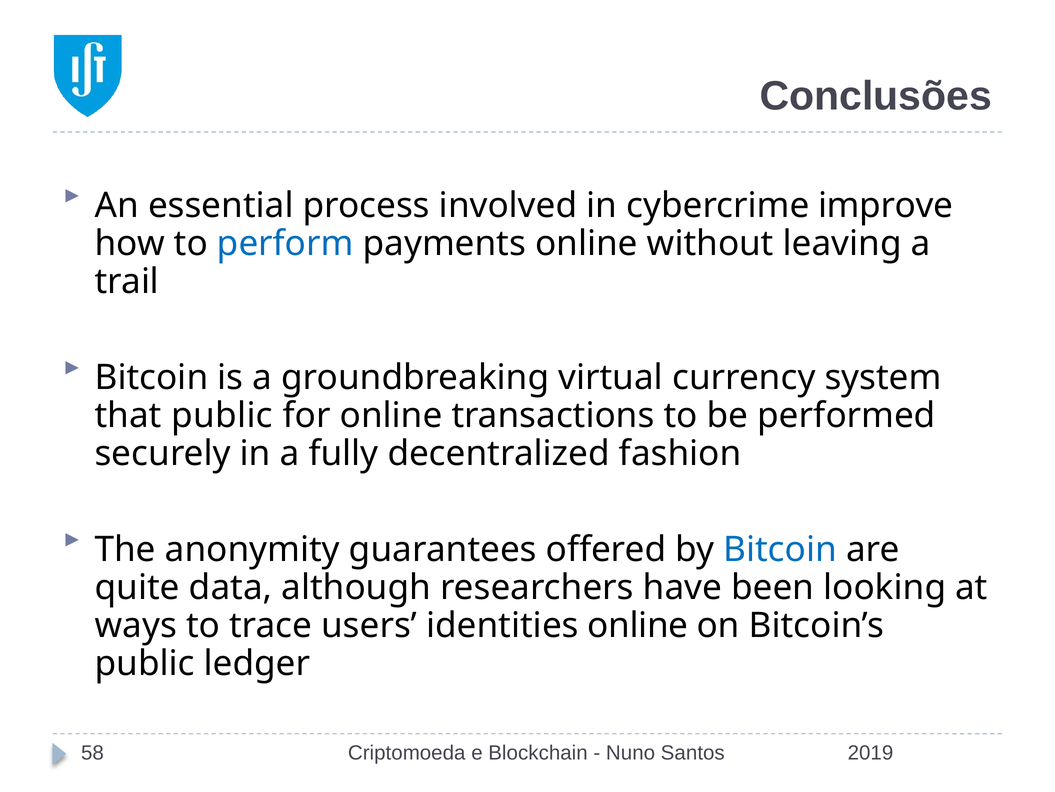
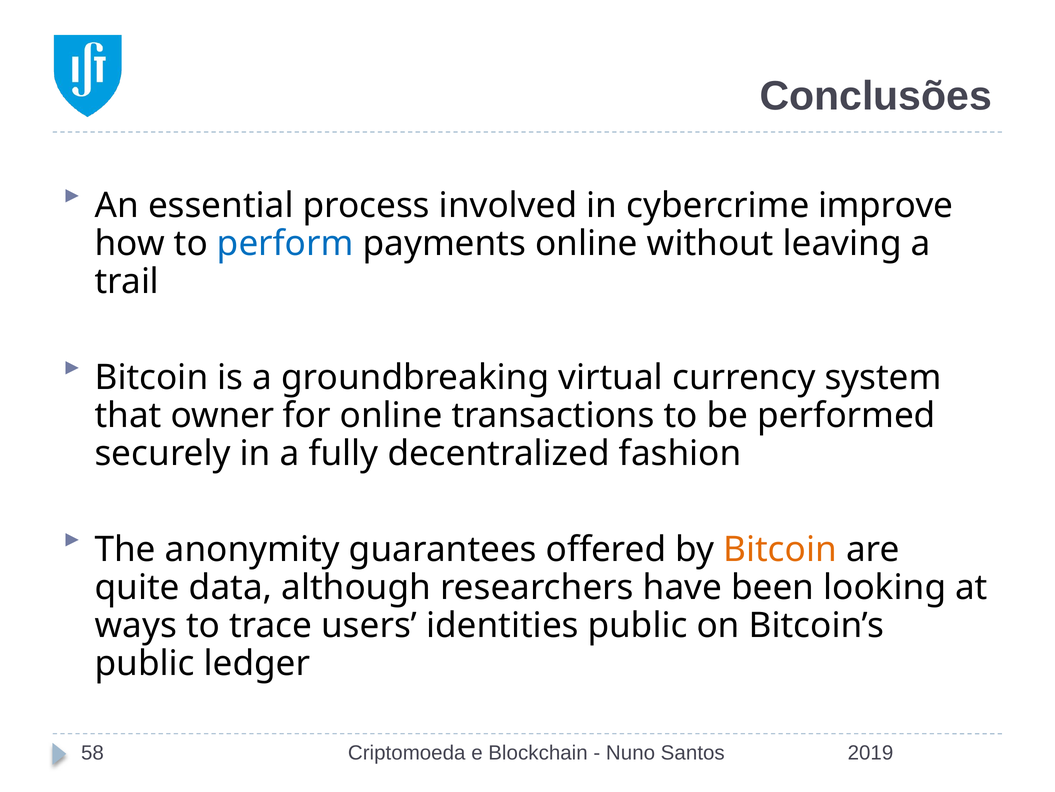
that public: public -> owner
Bitcoin at (780, 549) colour: blue -> orange
identities online: online -> public
